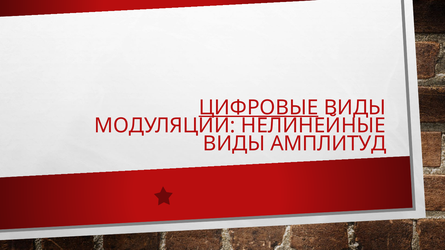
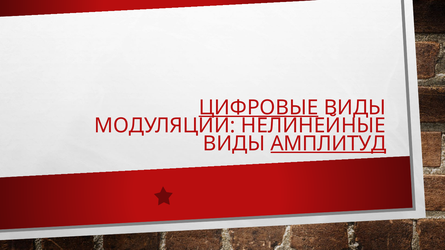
АМПЛИТУД underline: none -> present
